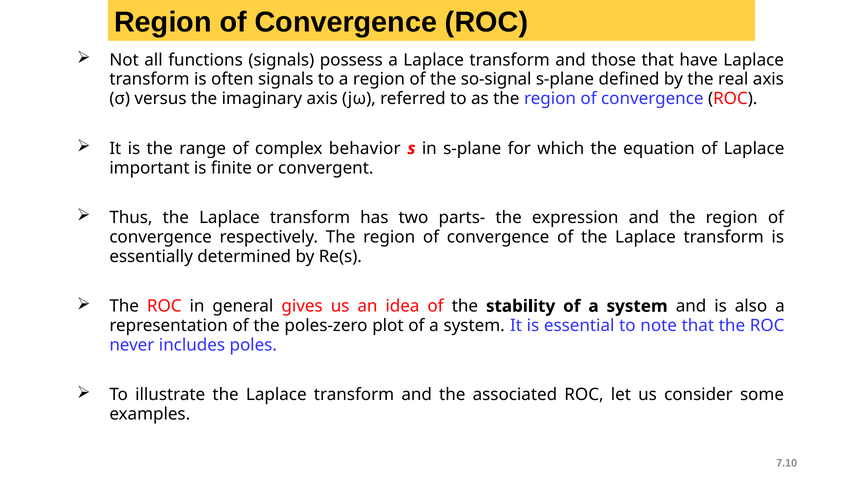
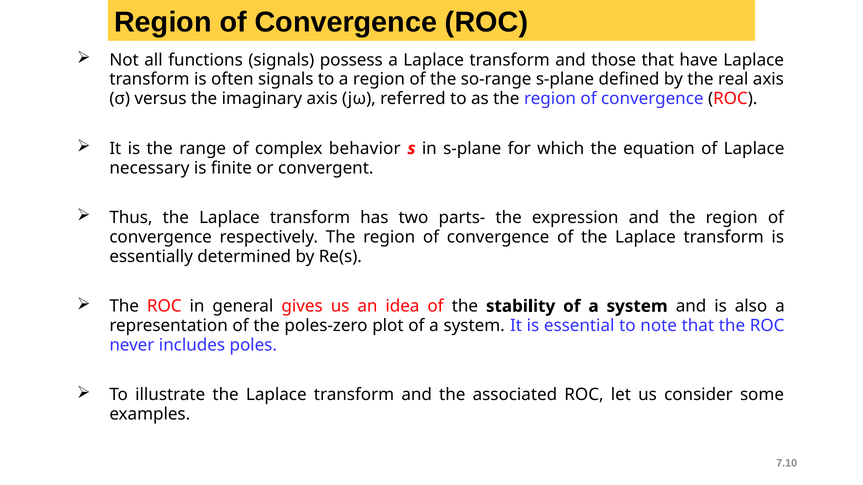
so-signal: so-signal -> so-range
important: important -> necessary
